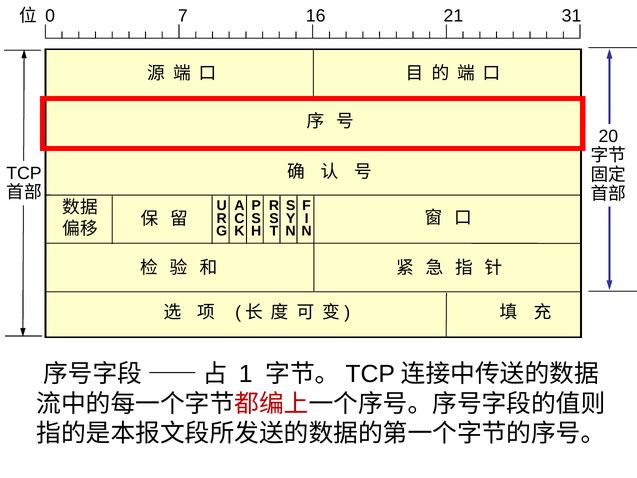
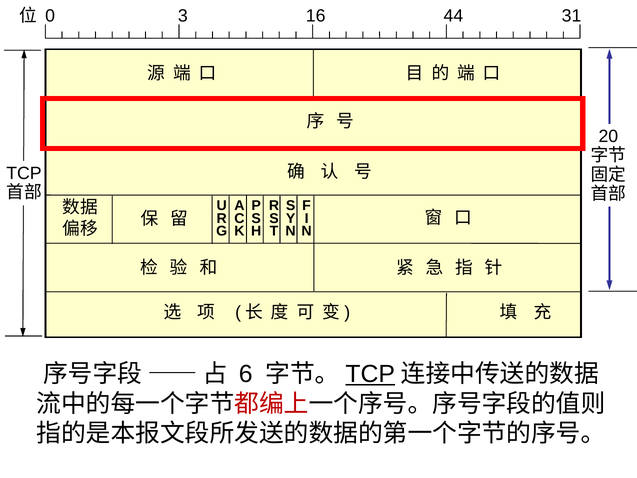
7: 7 -> 3
21: 21 -> 44
1: 1 -> 6
TCP at (370, 374) underline: none -> present
